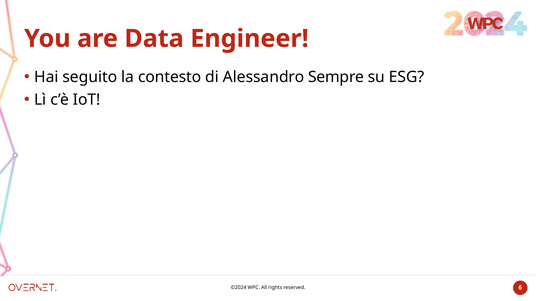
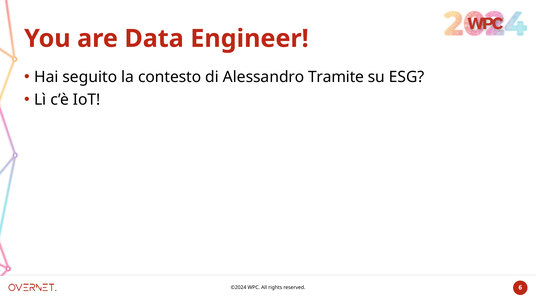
Sempre: Sempre -> Tramite
